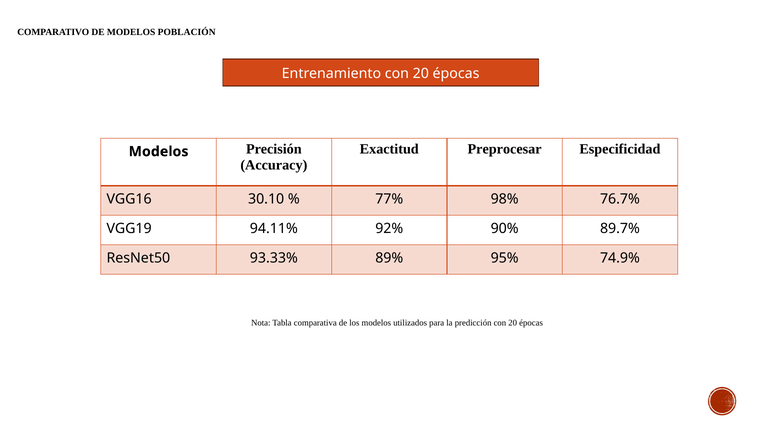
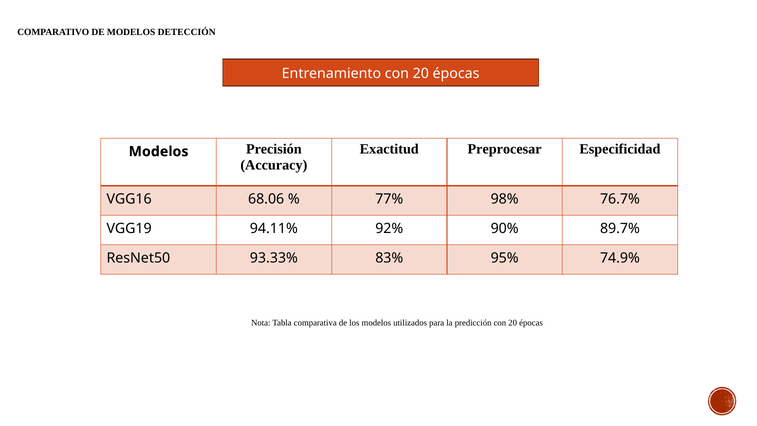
POBLACIÓN: POBLACIÓN -> DETECCIÓN
30.10: 30.10 -> 68.06
89%: 89% -> 83%
